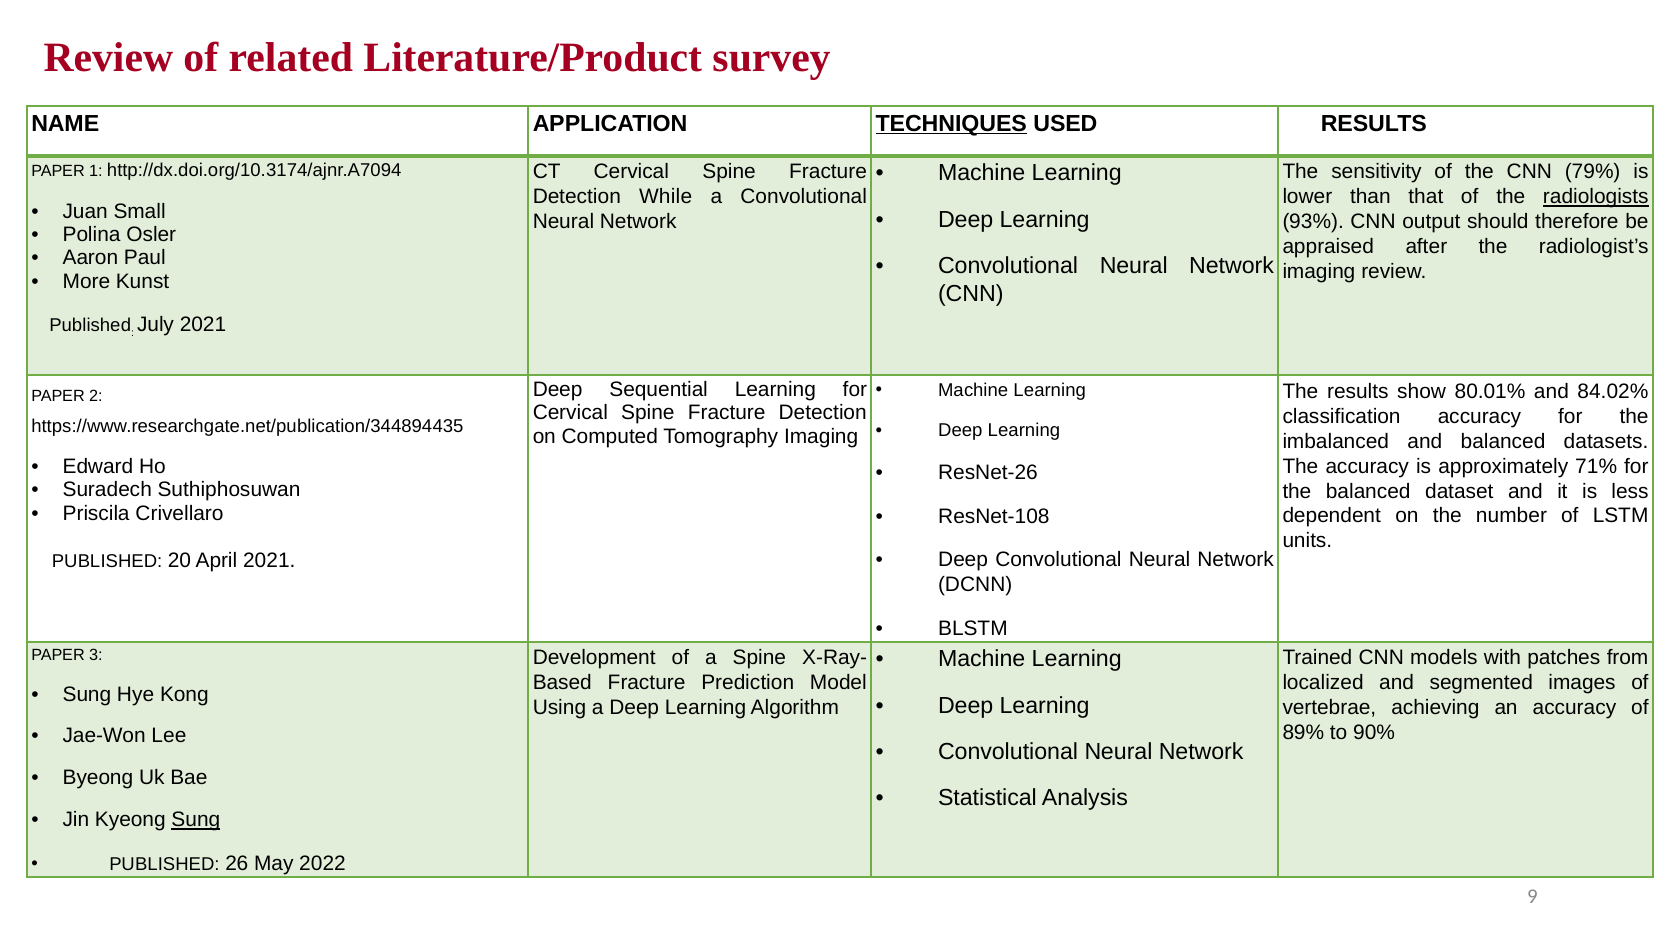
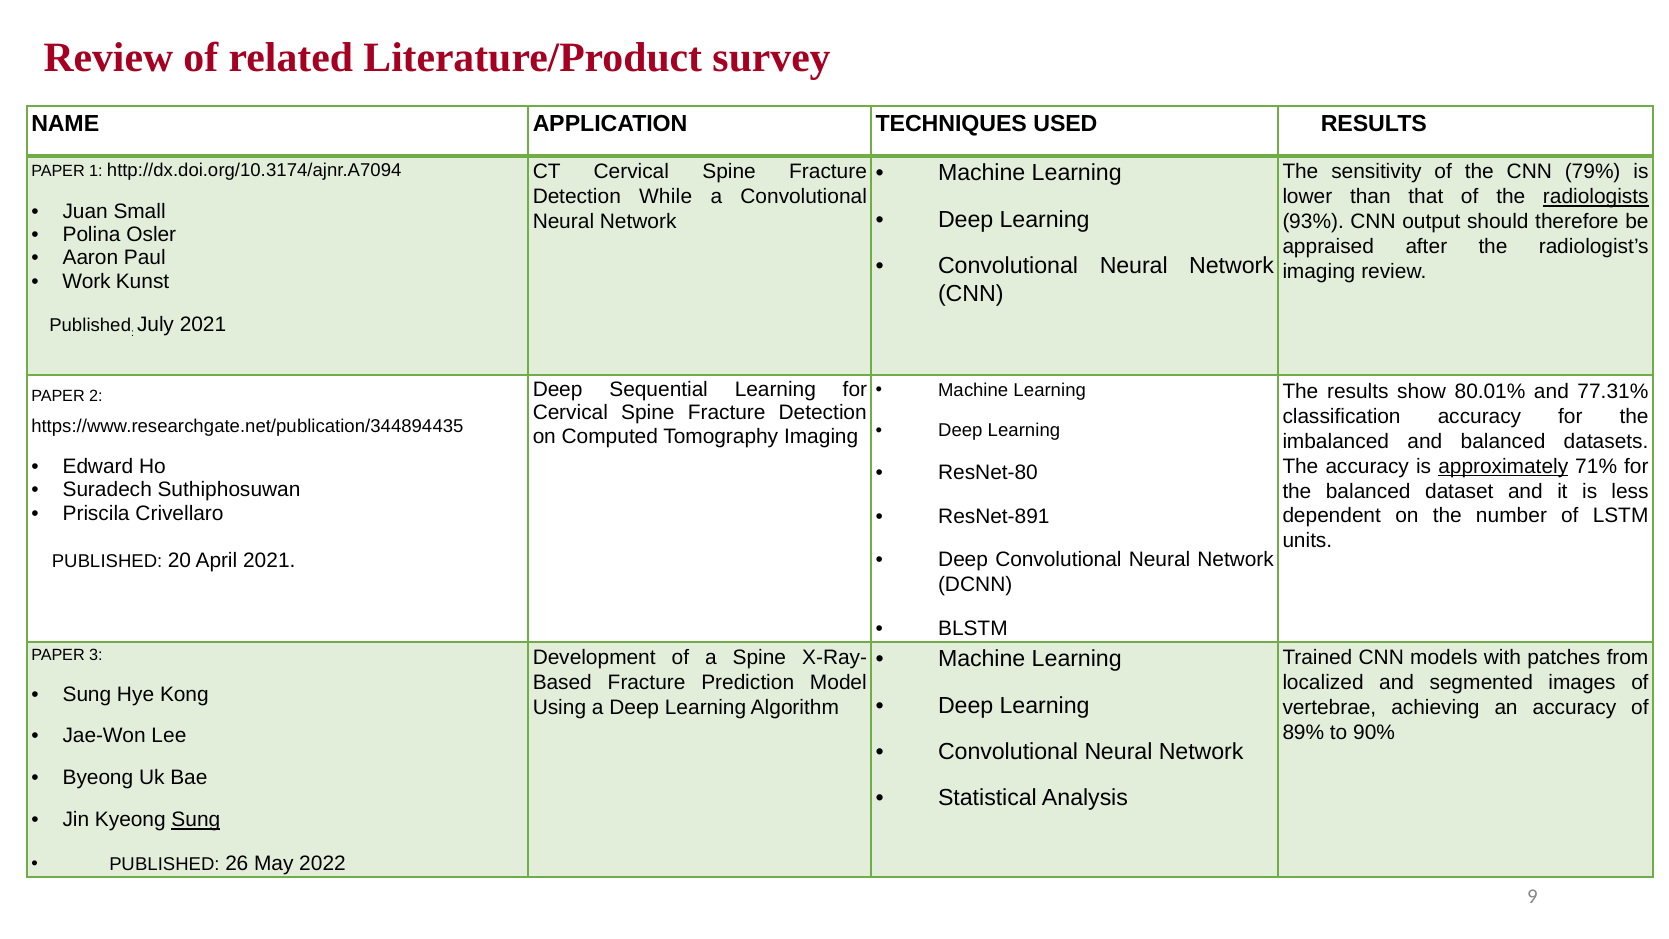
TECHNIQUES underline: present -> none
More: More -> Work
84.02%: 84.02% -> 77.31%
approximately underline: none -> present
ResNet-26: ResNet-26 -> ResNet-80
ResNet-108: ResNet-108 -> ResNet-891
